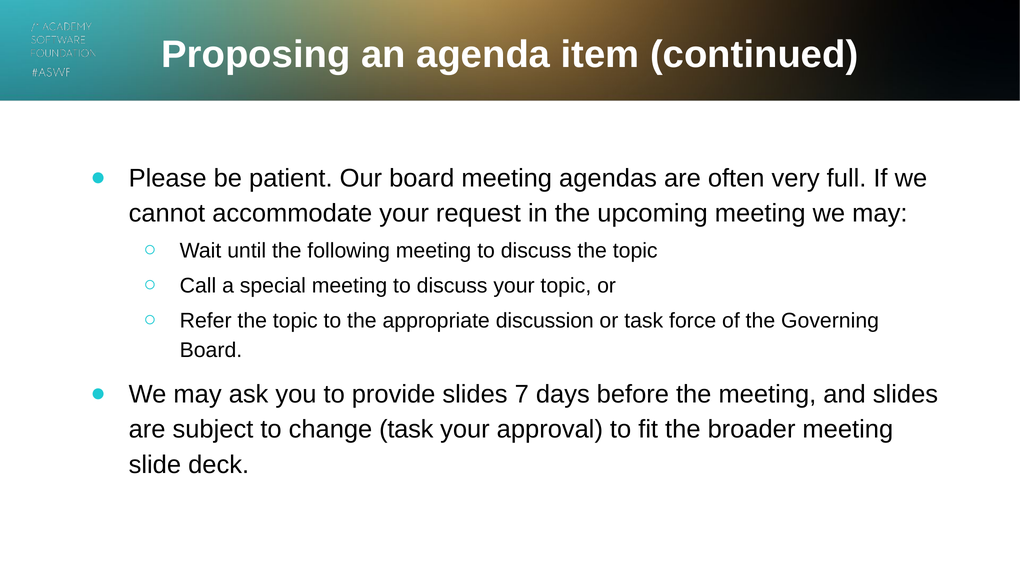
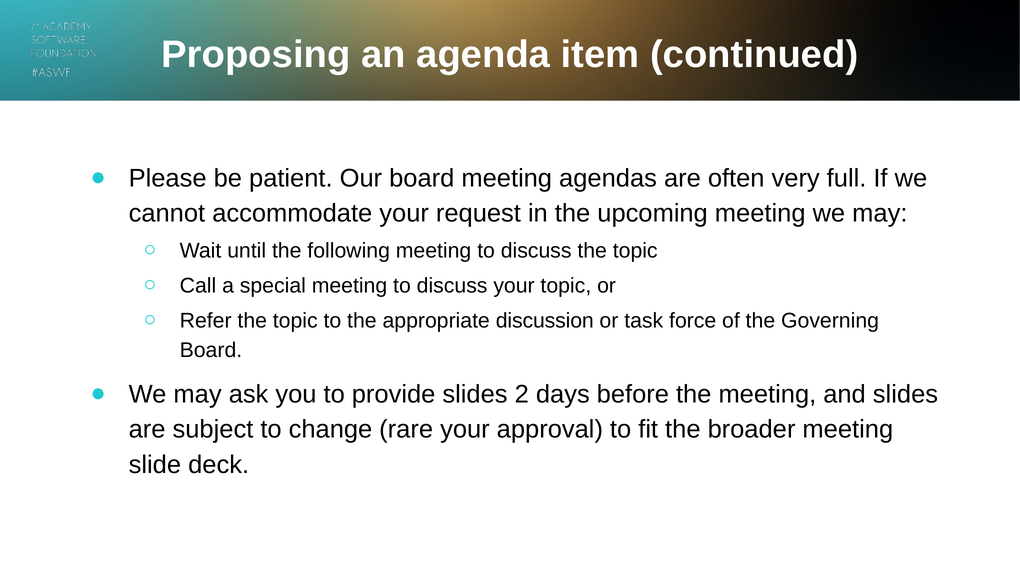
7: 7 -> 2
change task: task -> rare
